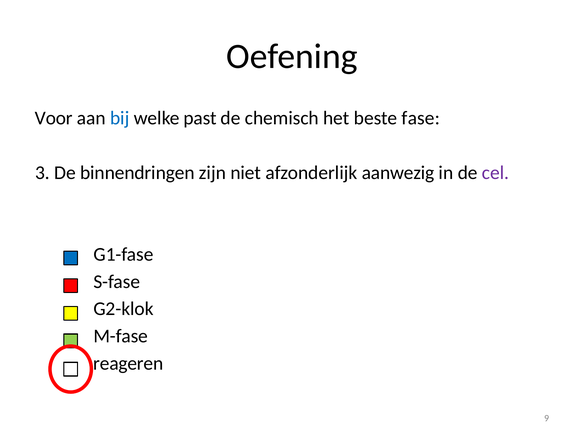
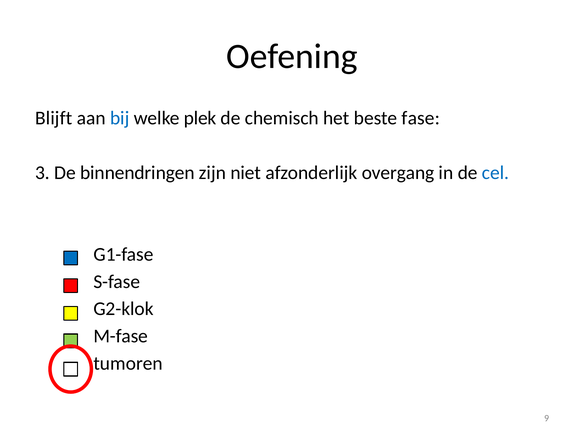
Voor: Voor -> Blijft
past: past -> plek
aanwezig: aanwezig -> overgang
cel colour: purple -> blue
reageren: reageren -> tumoren
